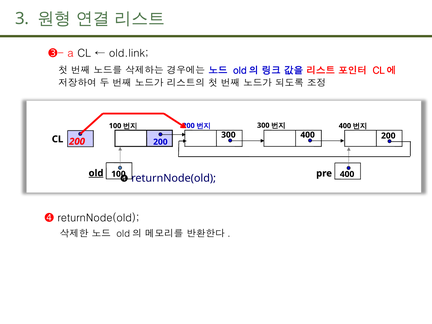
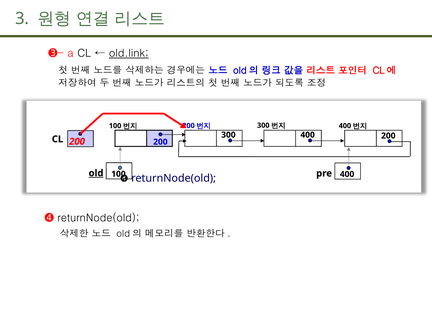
old.link underline: none -> present
